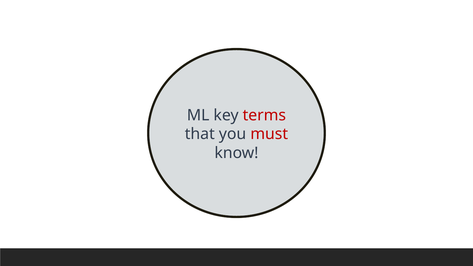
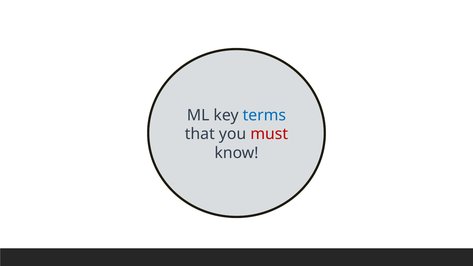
terms colour: red -> blue
